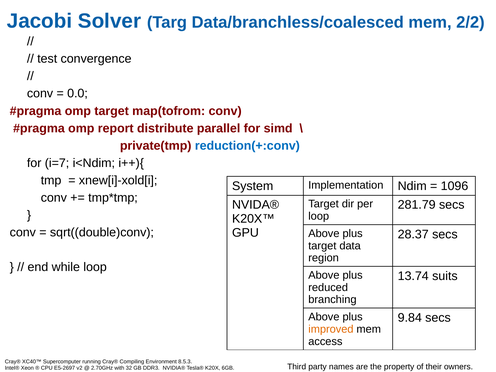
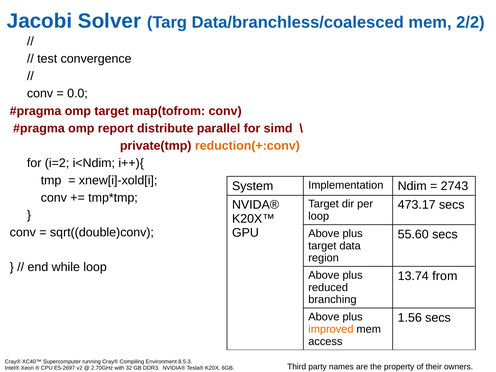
reduction(+:conv colour: blue -> orange
i=7: i=7 -> i=2
1096: 1096 -> 2743
281.79: 281.79 -> 473.17
28.37: 28.37 -> 55.60
suits: suits -> from
9.84: 9.84 -> 1.56
